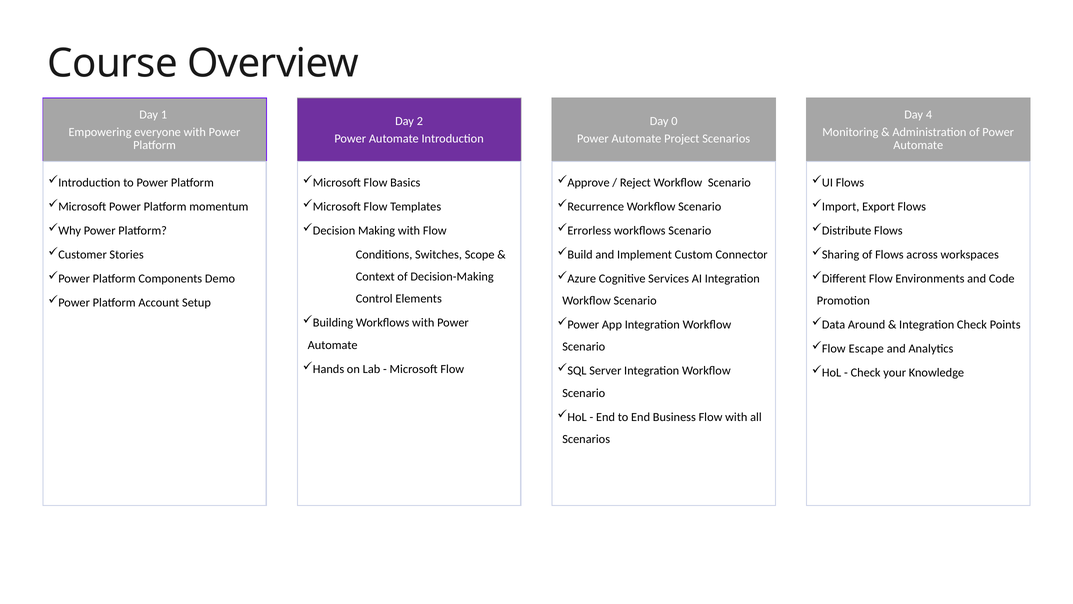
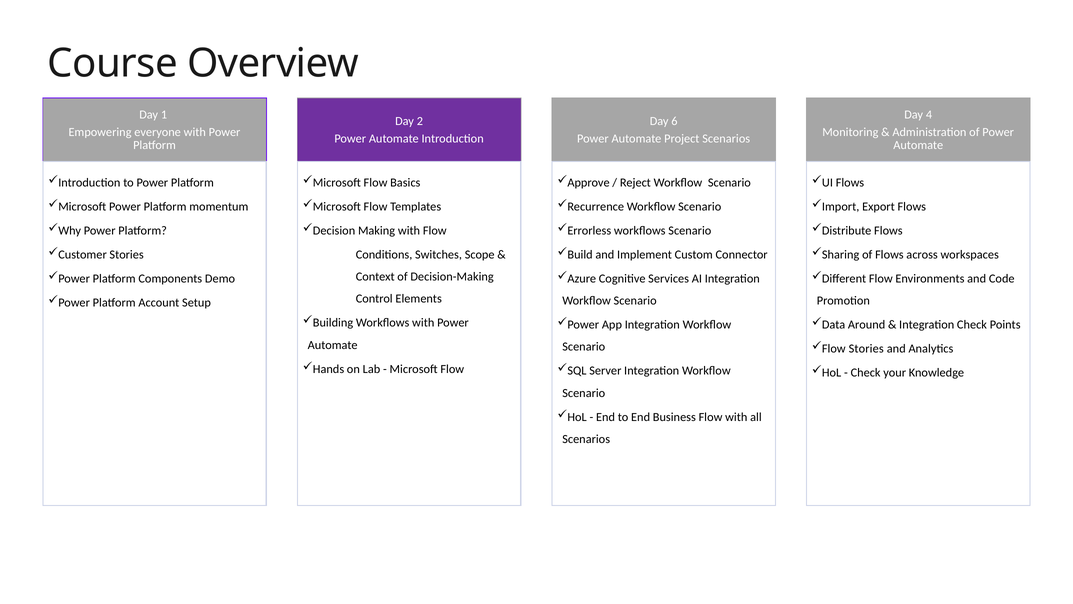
0: 0 -> 6
Escape at (866, 348): Escape -> Stories
